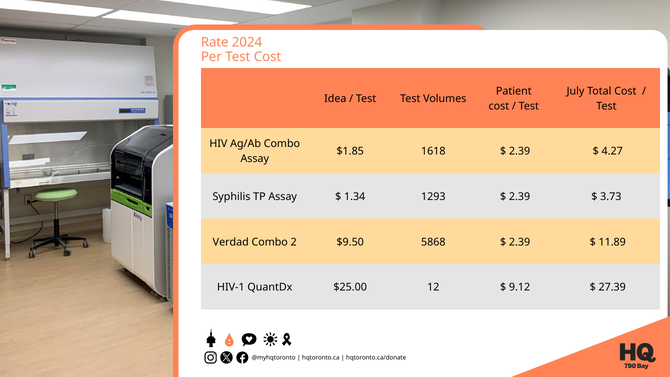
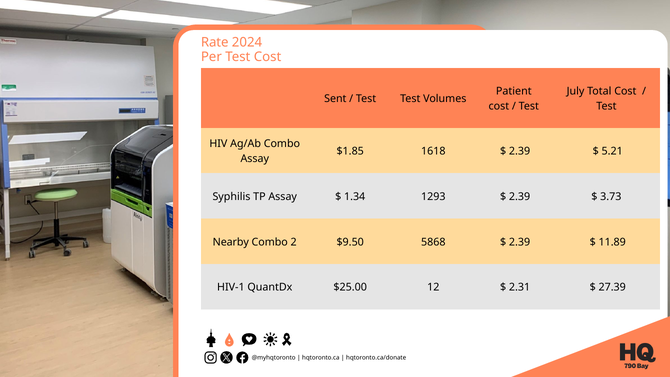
Idea: Idea -> Sent
4.27: 4.27 -> 5.21
Verdad: Verdad -> Nearby
9.12: 9.12 -> 2.31
